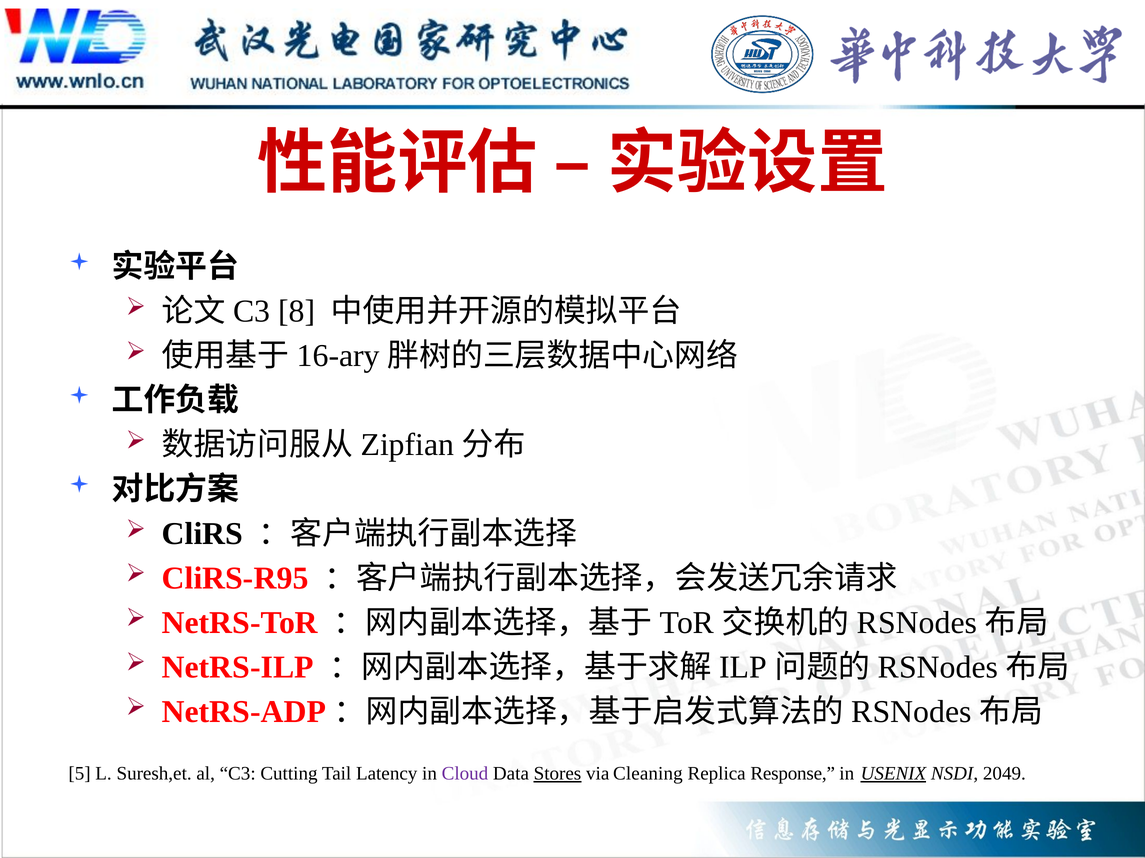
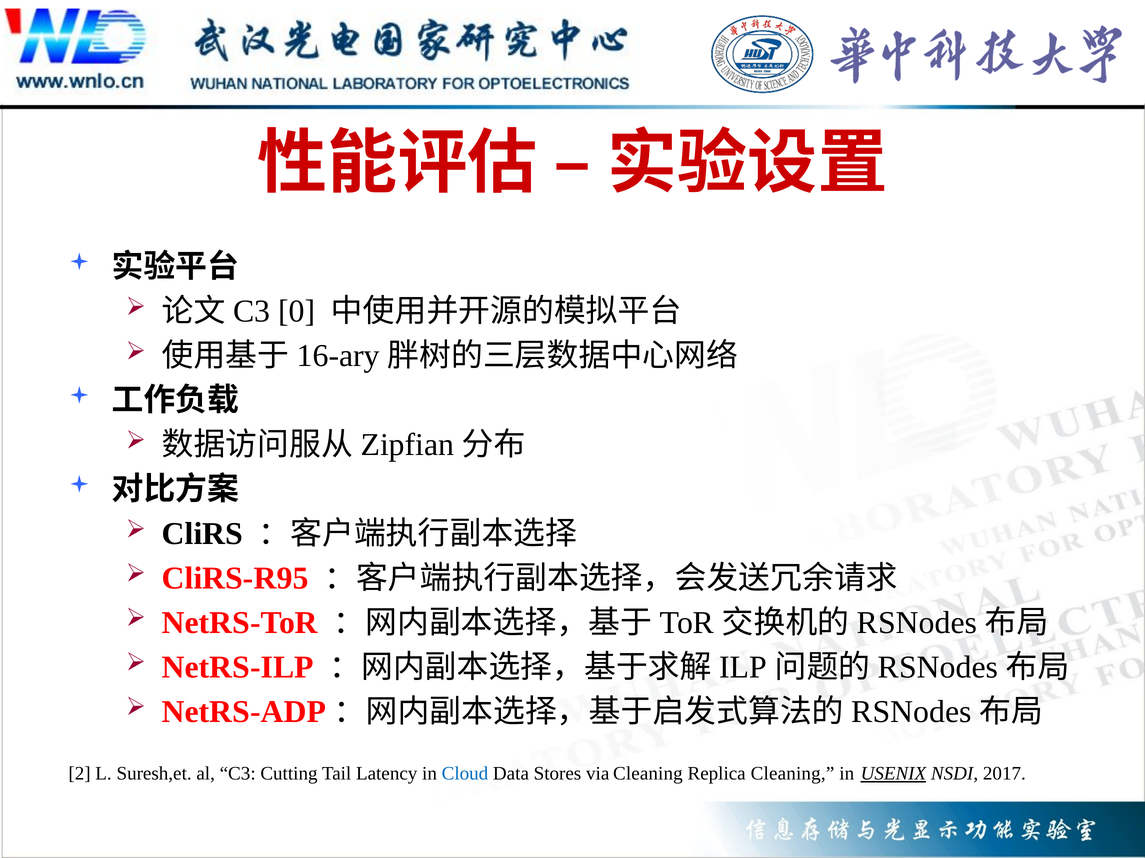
8: 8 -> 0
5: 5 -> 2
Cloud colour: purple -> blue
Stores underline: present -> none
Replica Response: Response -> Cleaning
2049: 2049 -> 2017
